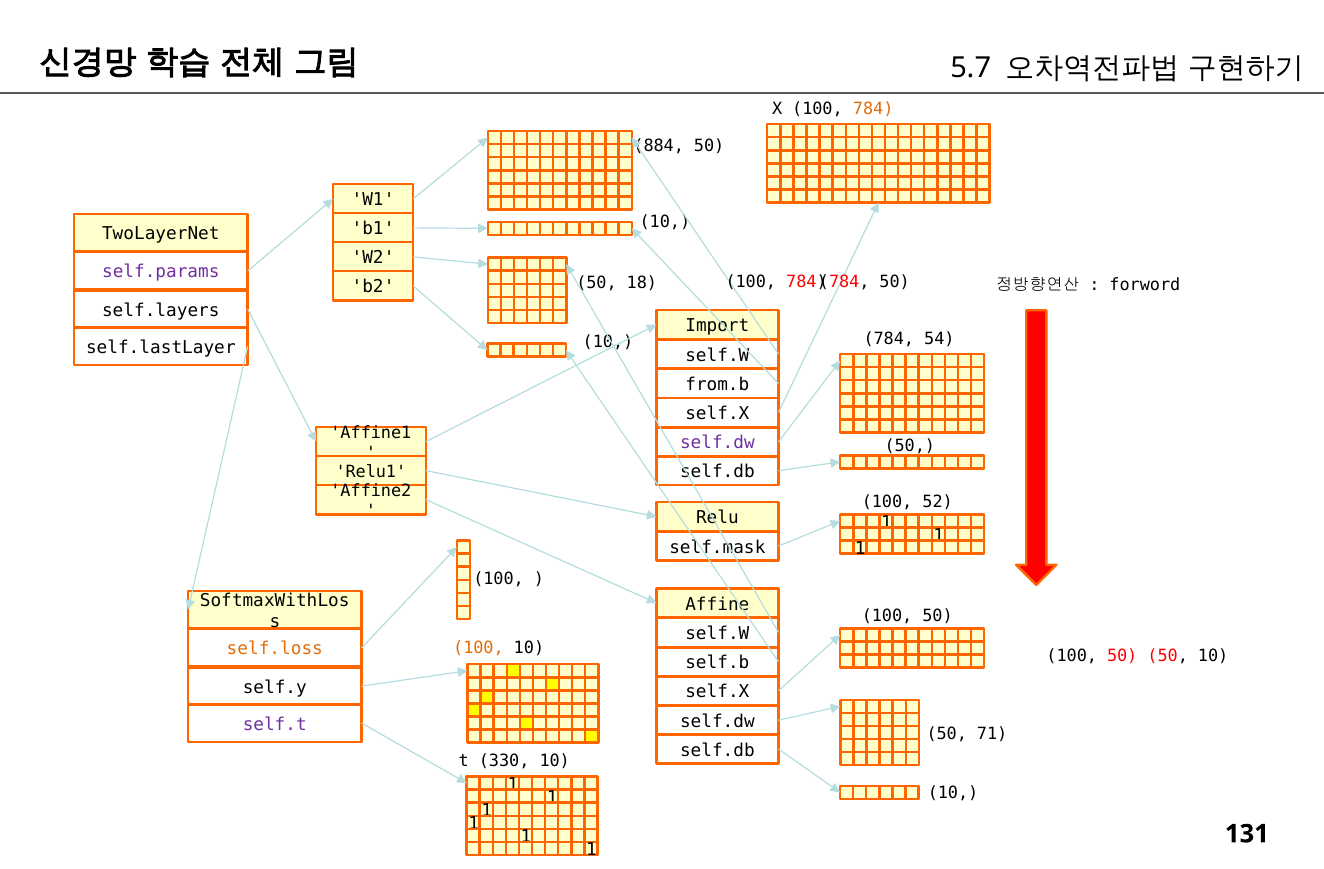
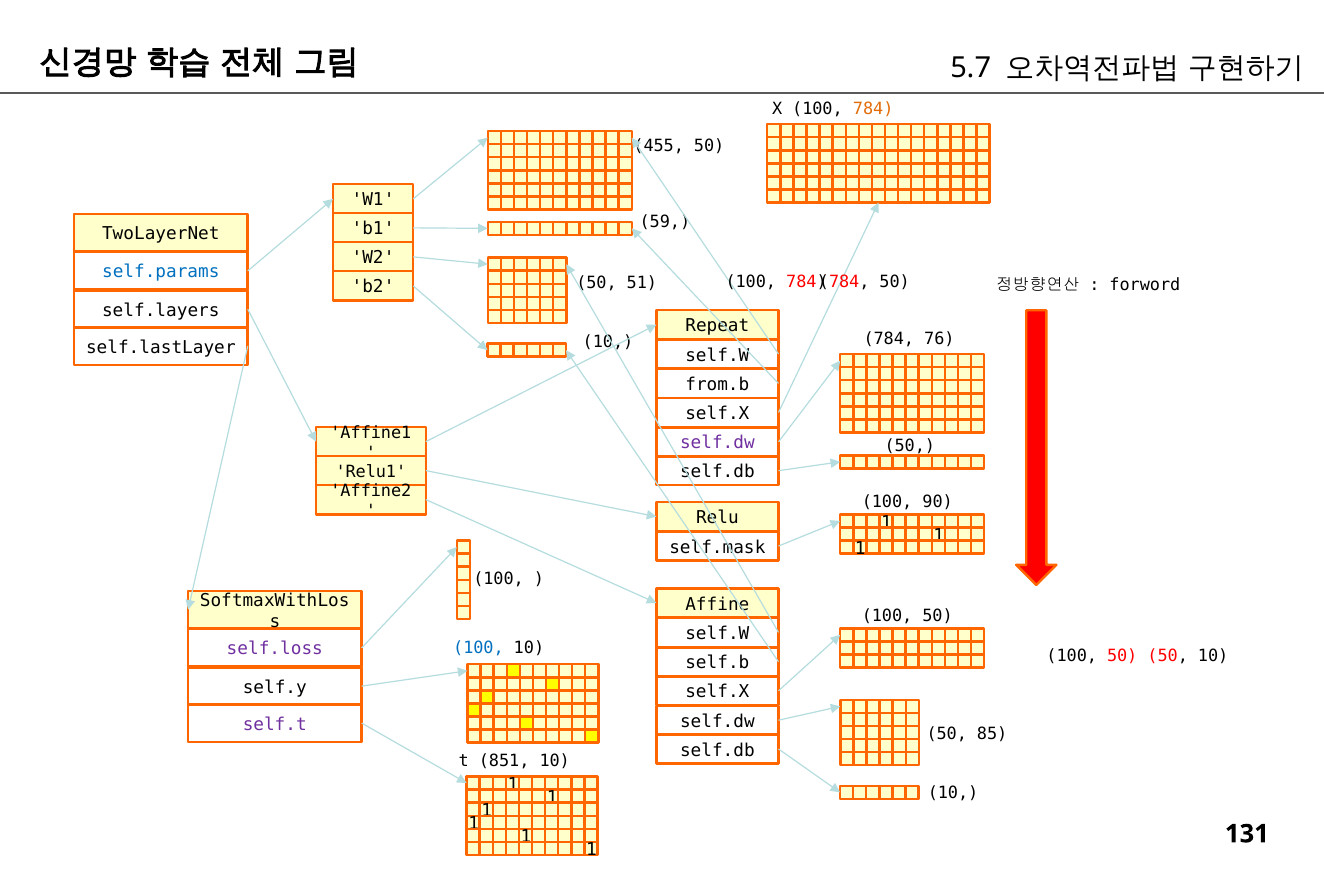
884: 884 -> 455
10 at (665, 222): 10 -> 59
self.params colour: purple -> blue
18: 18 -> 51
Import: Import -> Repeat
54: 54 -> 76
52: 52 -> 90
100 at (478, 648) colour: orange -> blue
self.loss colour: orange -> purple
71: 71 -> 85
330: 330 -> 851
